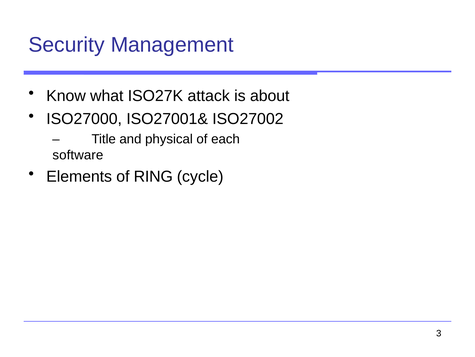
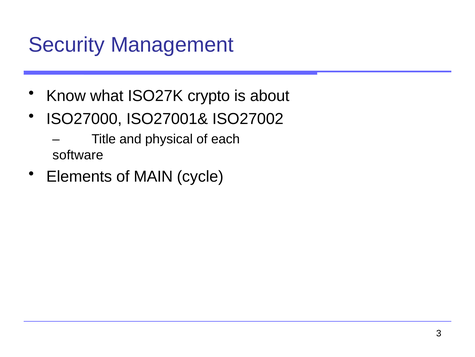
attack: attack -> crypto
RING: RING -> MAIN
